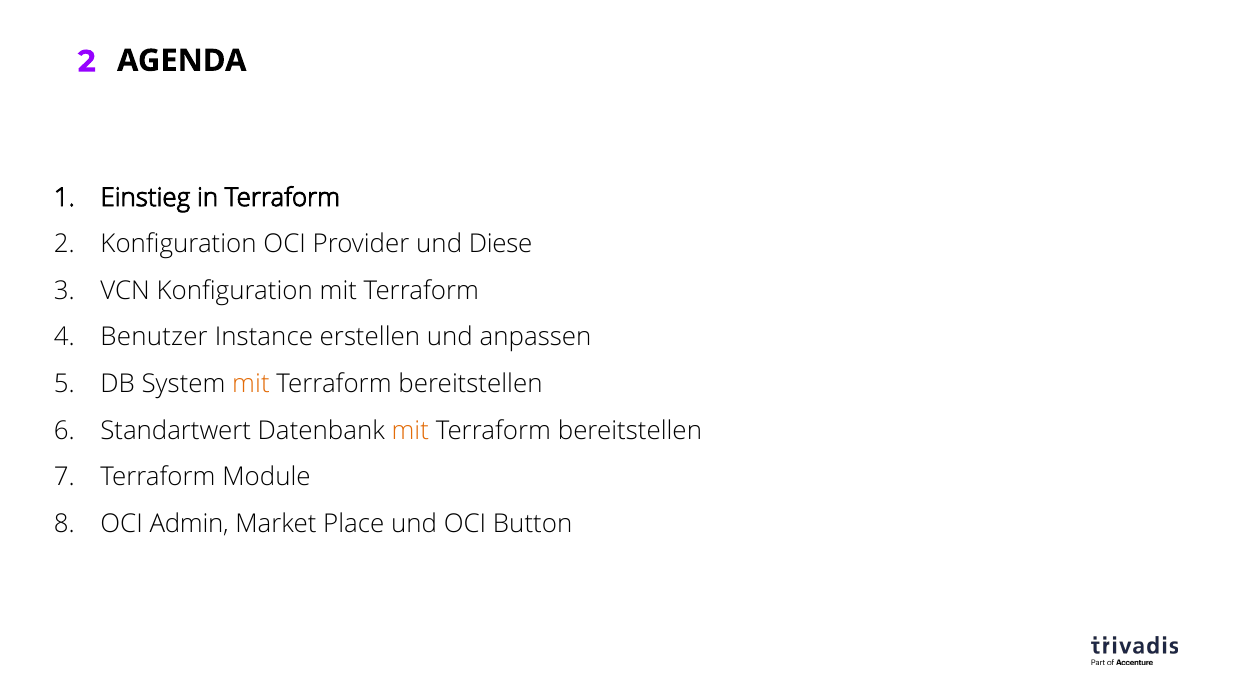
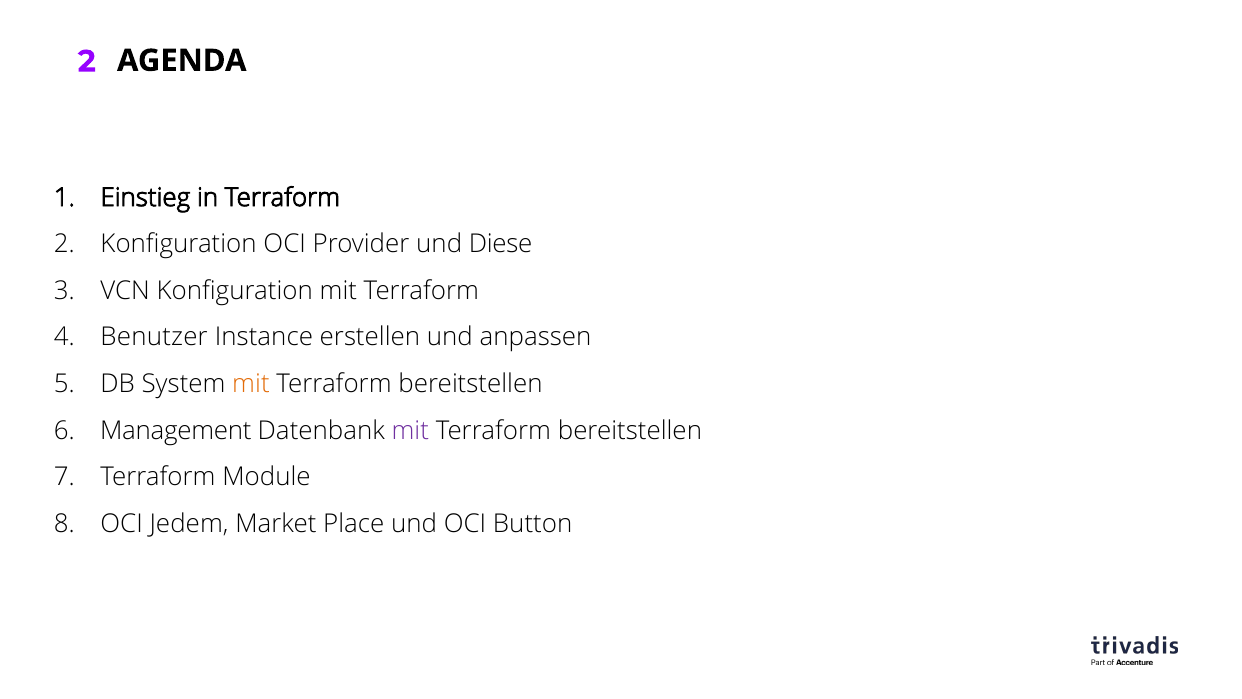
Standartwert: Standartwert -> Management
mit at (410, 430) colour: orange -> purple
Admin: Admin -> Jedem
